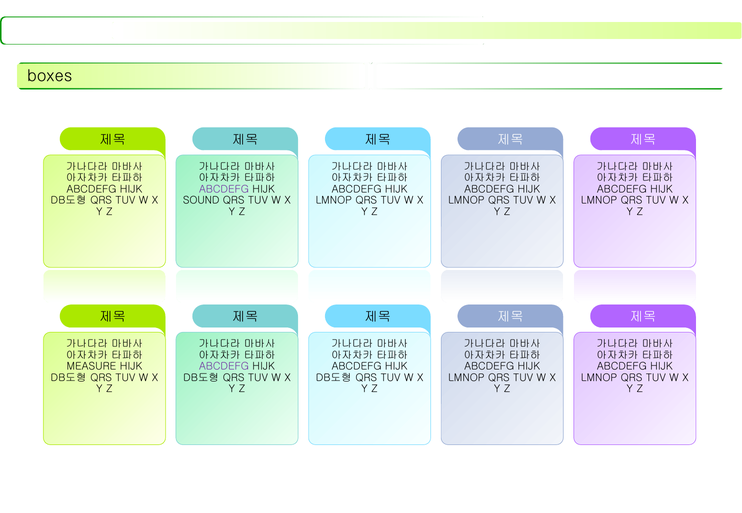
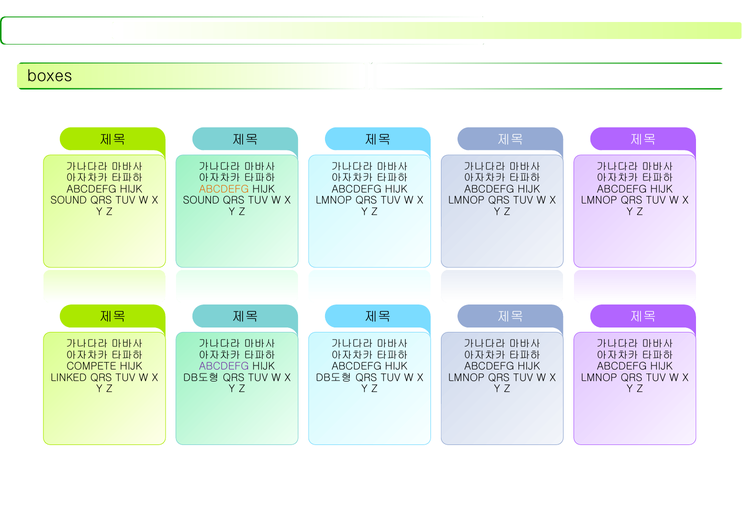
ABCDEFG at (224, 189) colour: purple -> orange
DB도형 at (69, 201): DB도형 -> SOUND
MEASURE: MEASURE -> COMPETE
DB도형 at (69, 378): DB도형 -> LINKED
